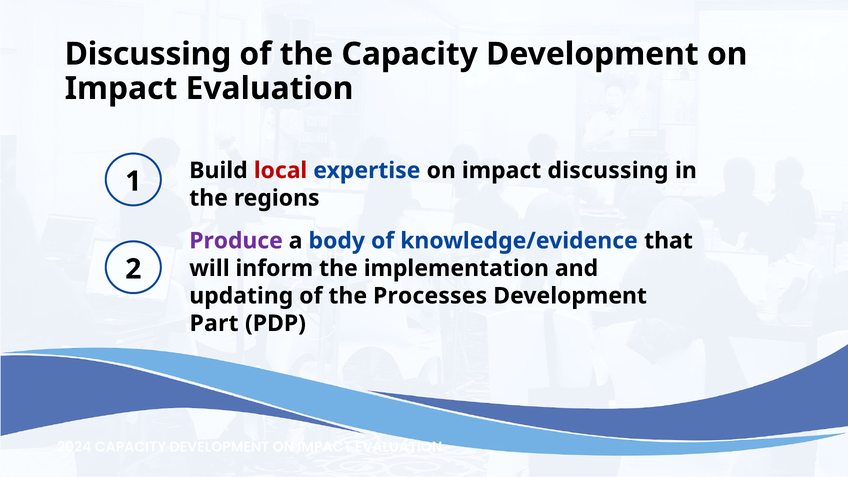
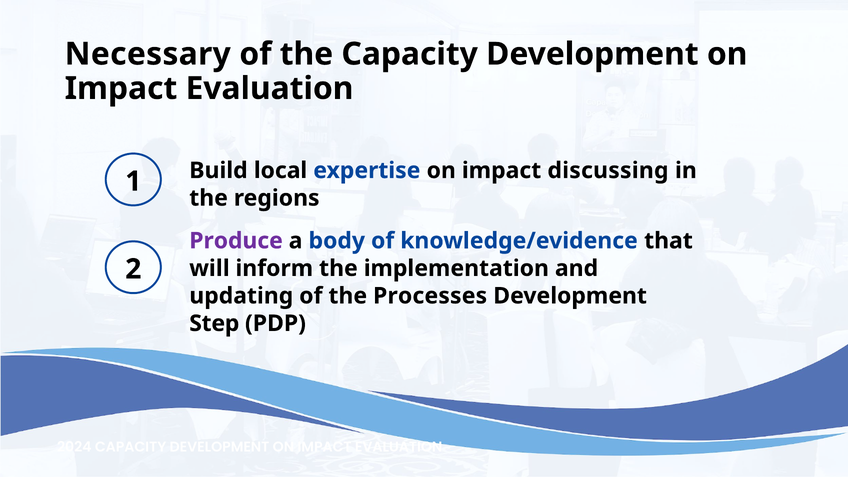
Discussing at (148, 54): Discussing -> Necessary
local colour: red -> black
Part: Part -> Step
